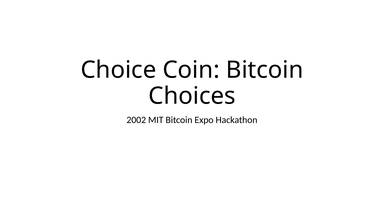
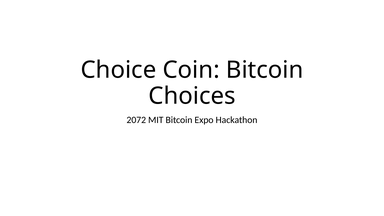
2002: 2002 -> 2072
